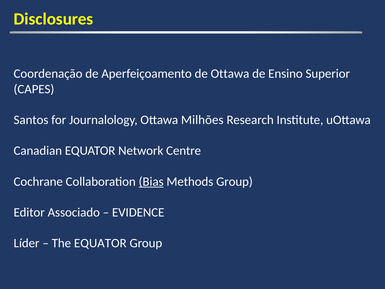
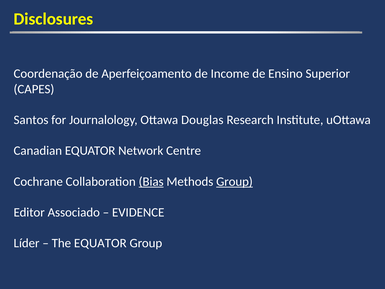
de Ottawa: Ottawa -> Income
Milhões: Milhões -> Douglas
Group at (234, 181) underline: none -> present
